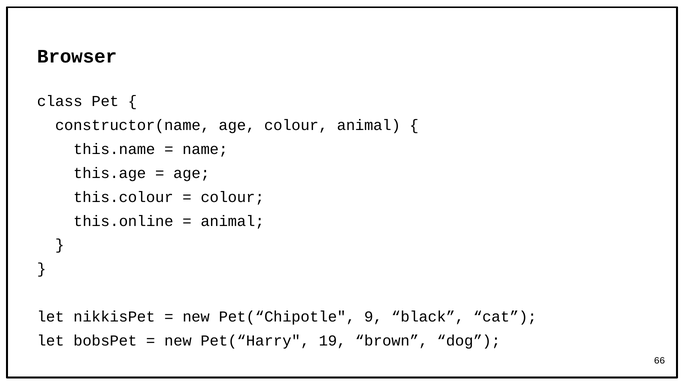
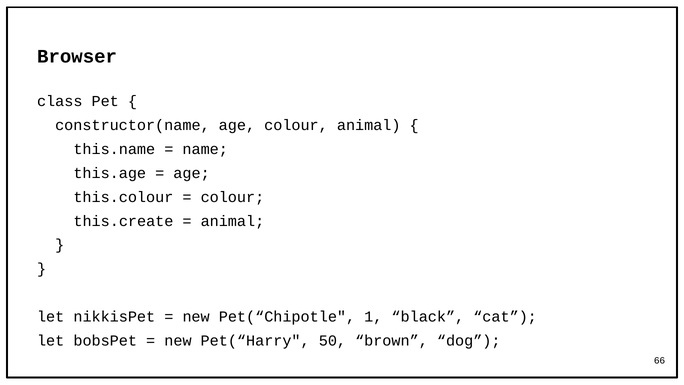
this.online: this.online -> this.create
9: 9 -> 1
19: 19 -> 50
